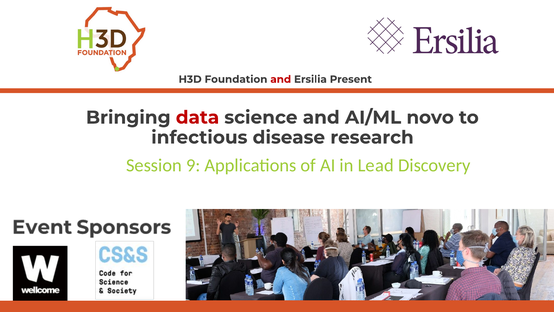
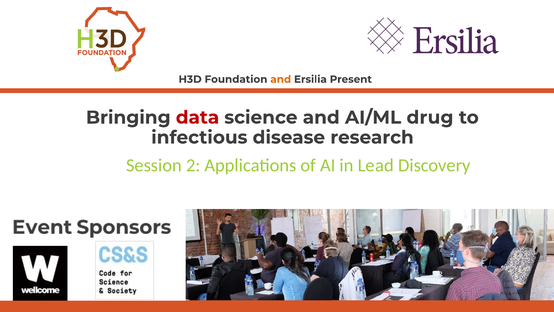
and at (281, 79) colour: red -> orange
novo: novo -> drug
9: 9 -> 2
